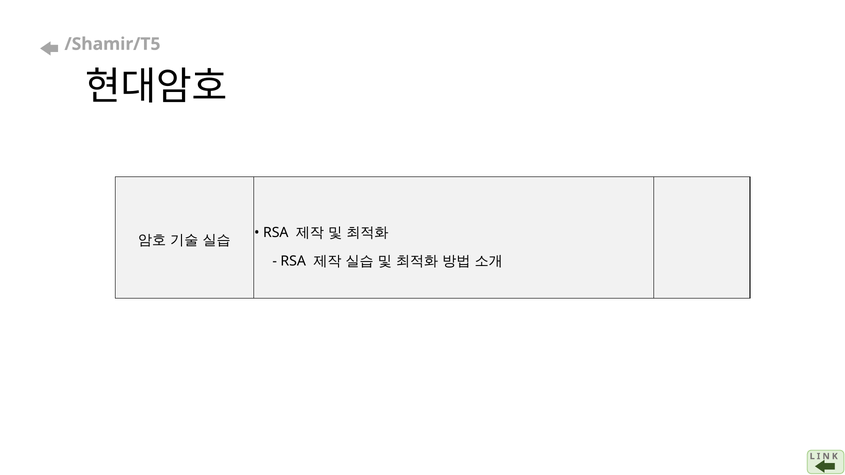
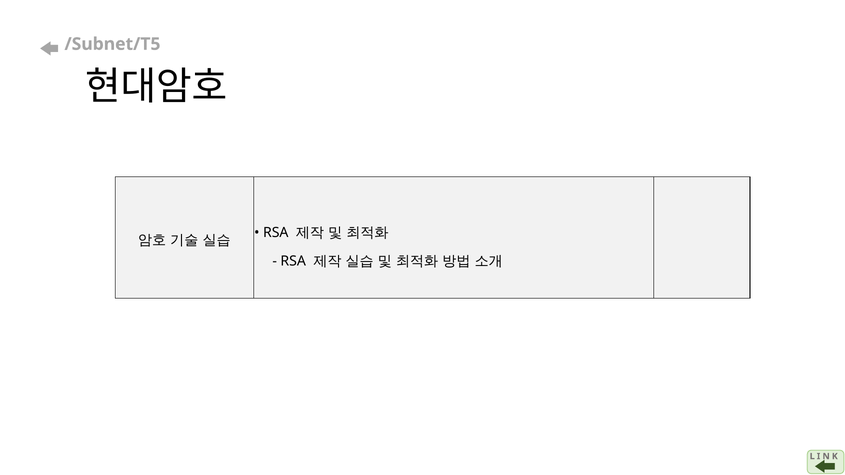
/Shamir/T5: /Shamir/T5 -> /Subnet/T5
